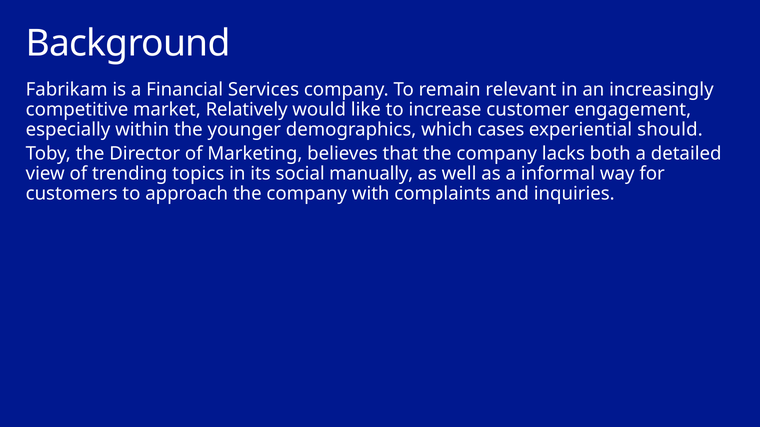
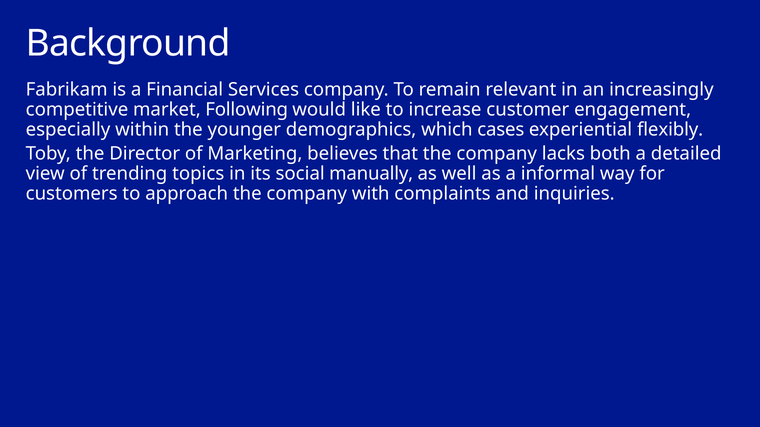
Relatively: Relatively -> Following
should: should -> flexibly
